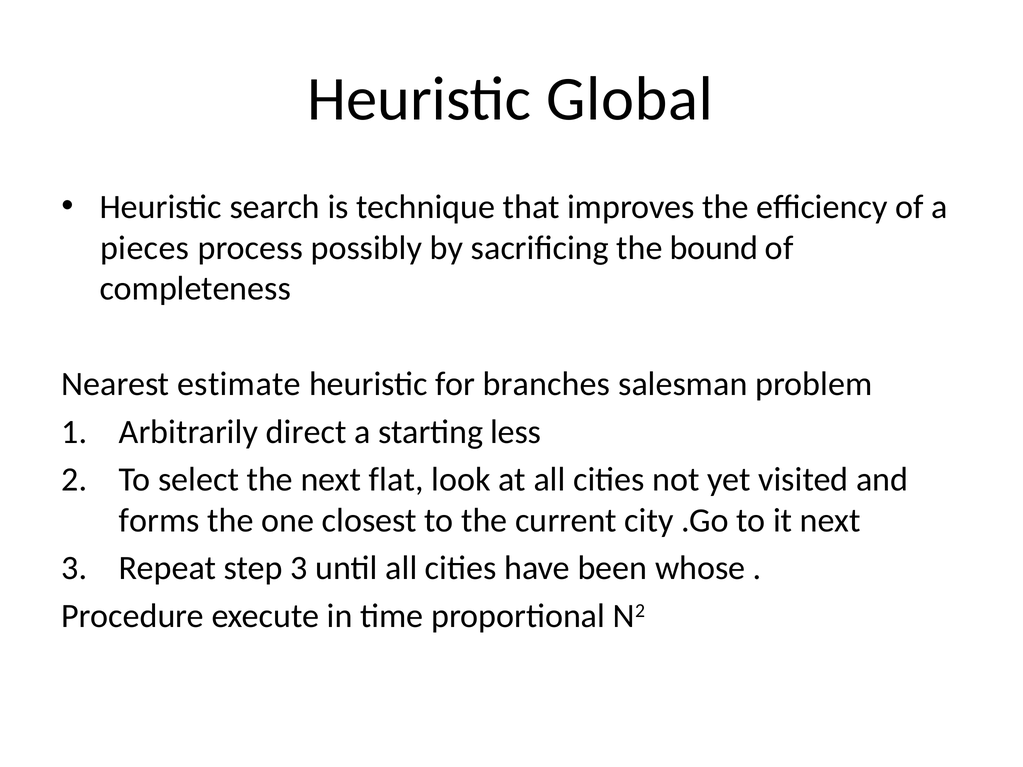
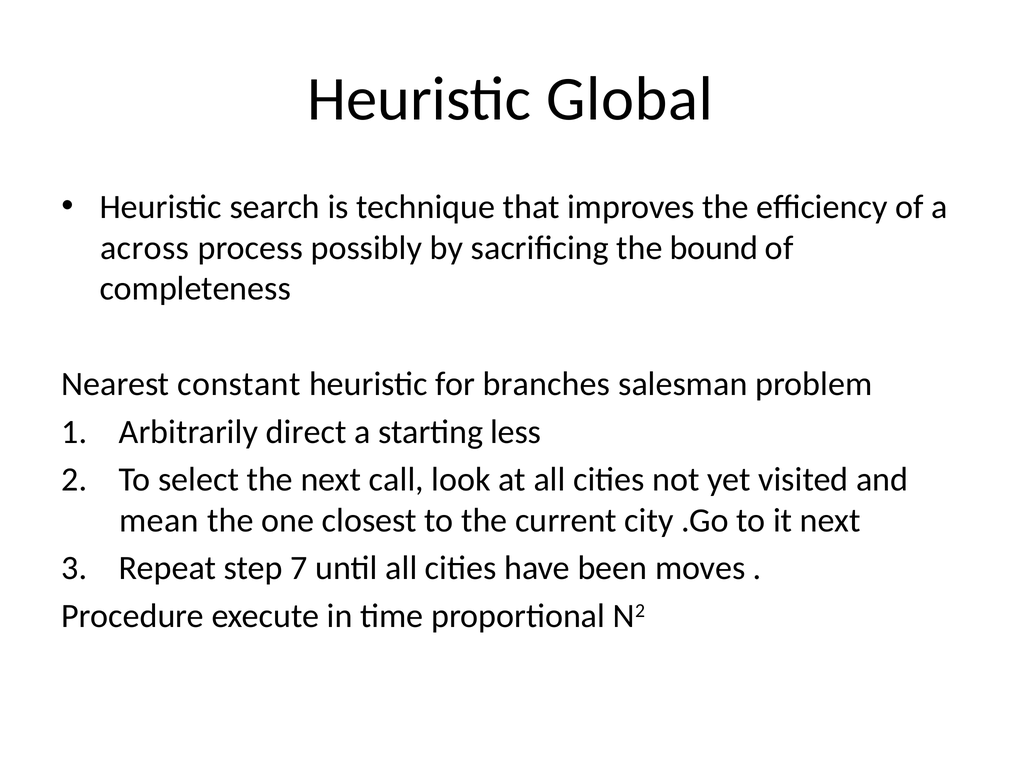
pieces: pieces -> across
estimate: estimate -> constant
flat: flat -> call
forms: forms -> mean
step 3: 3 -> 7
whose: whose -> moves
